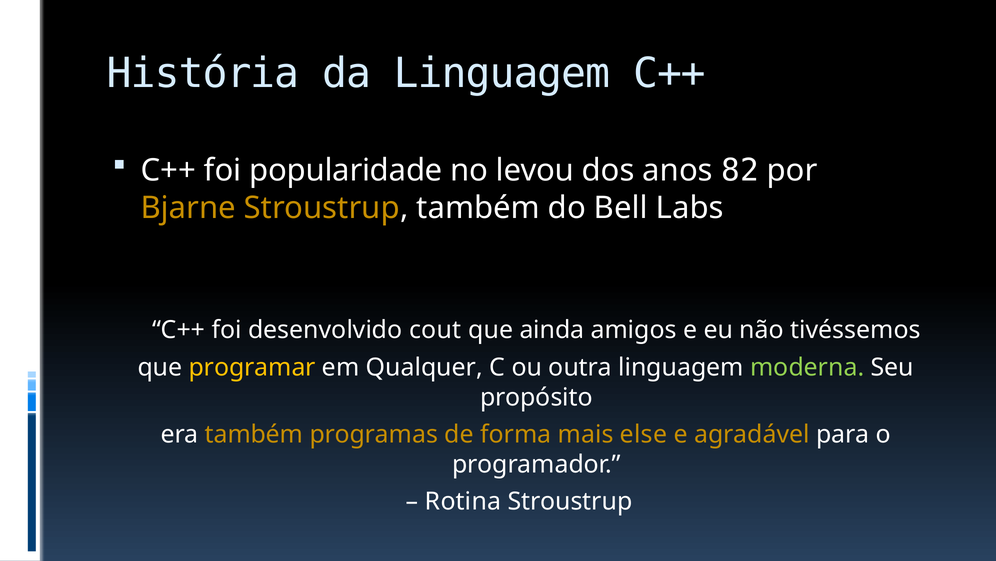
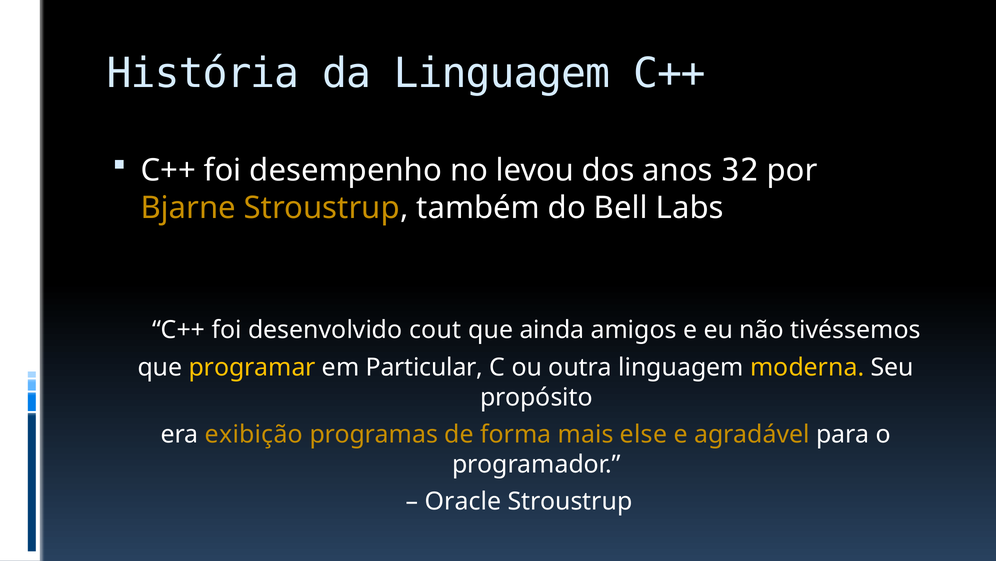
popularidade: popularidade -> desempenho
82: 82 -> 32
Qualquer: Qualquer -> Particular
moderna colour: light green -> yellow
era também: também -> exibição
Rotina: Rotina -> Oracle
